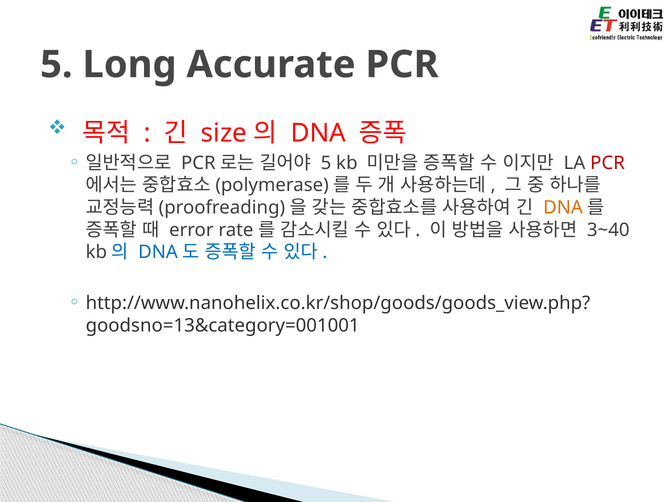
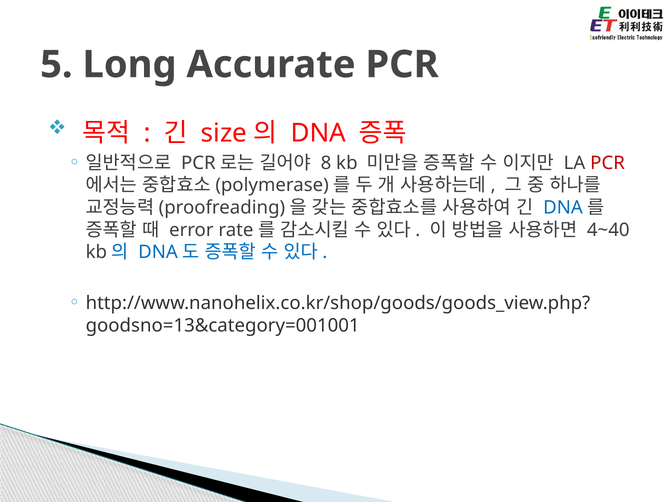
5 at (326, 163): 5 -> 8
DNA at (563, 208) colour: orange -> blue
3~40: 3~40 -> 4~40
